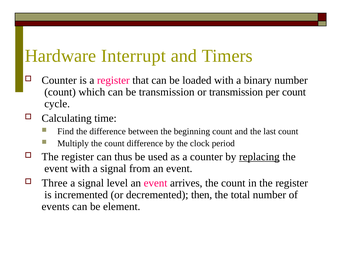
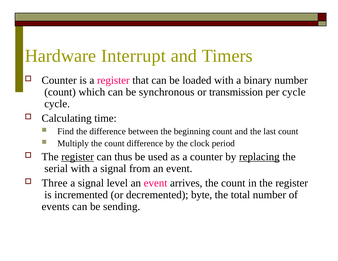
be transmission: transmission -> synchronous
per count: count -> cycle
register at (78, 157) underline: none -> present
event at (56, 169): event -> serial
then: then -> byte
element: element -> sending
